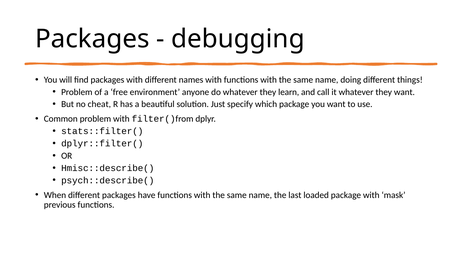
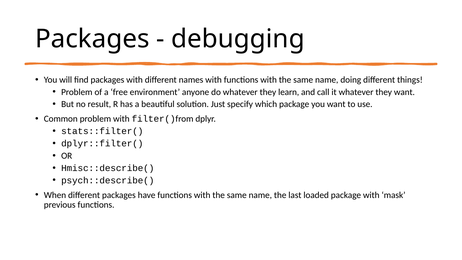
cheat: cheat -> result
